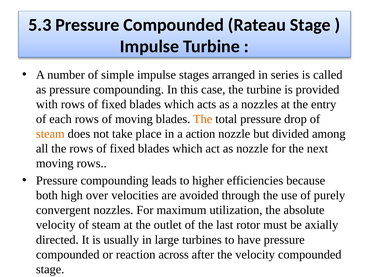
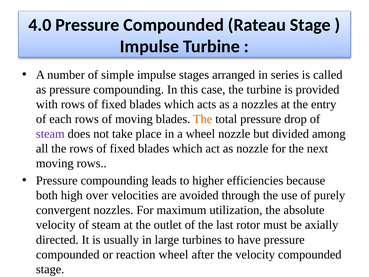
5.3: 5.3 -> 4.0
steam at (50, 134) colour: orange -> purple
a action: action -> wheel
reaction across: across -> wheel
